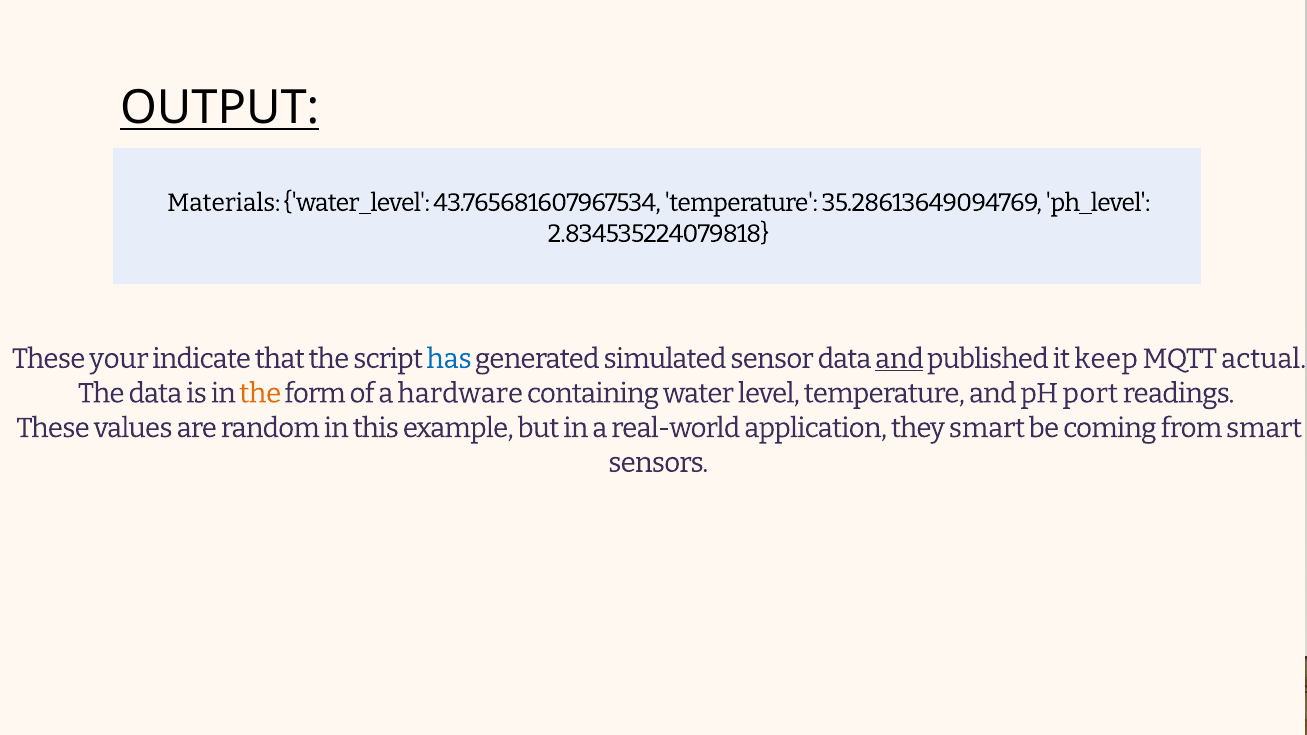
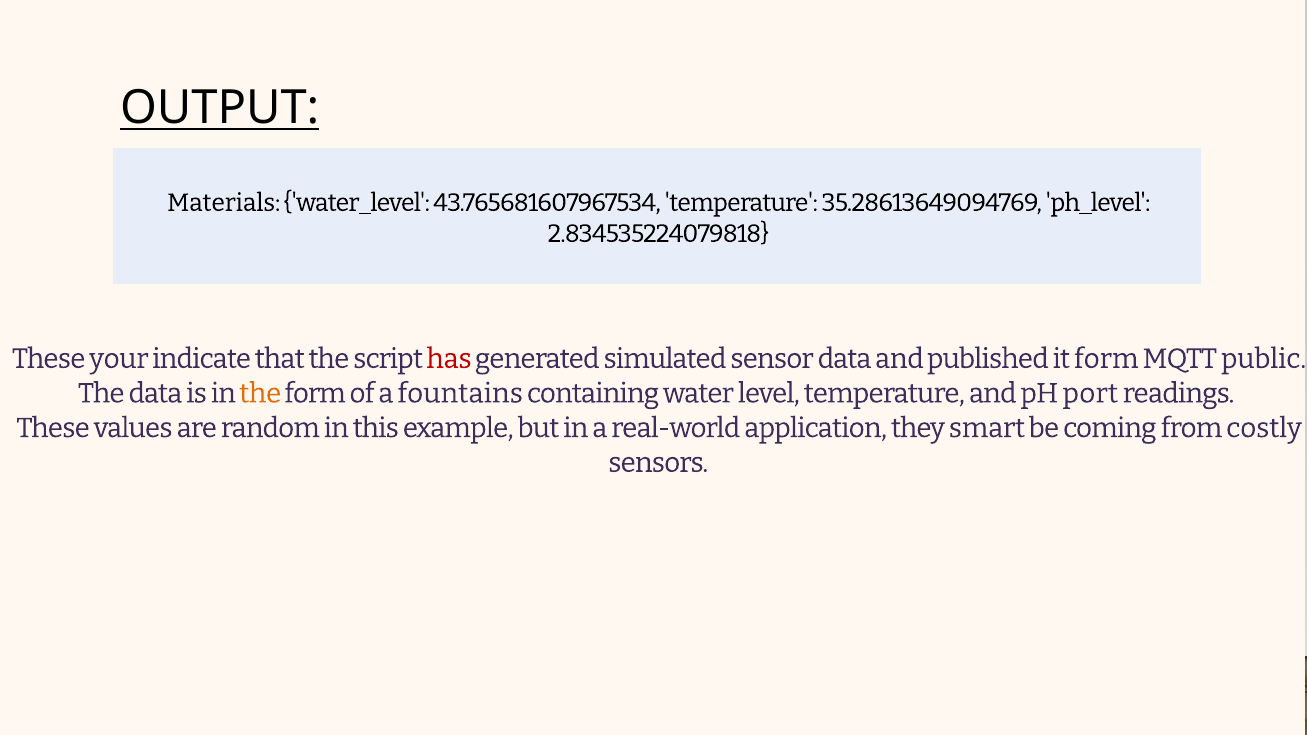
has colour: blue -> red
and at (899, 359) underline: present -> none
it keep: keep -> form
actual: actual -> public
hardware: hardware -> fountains
from smart: smart -> costly
